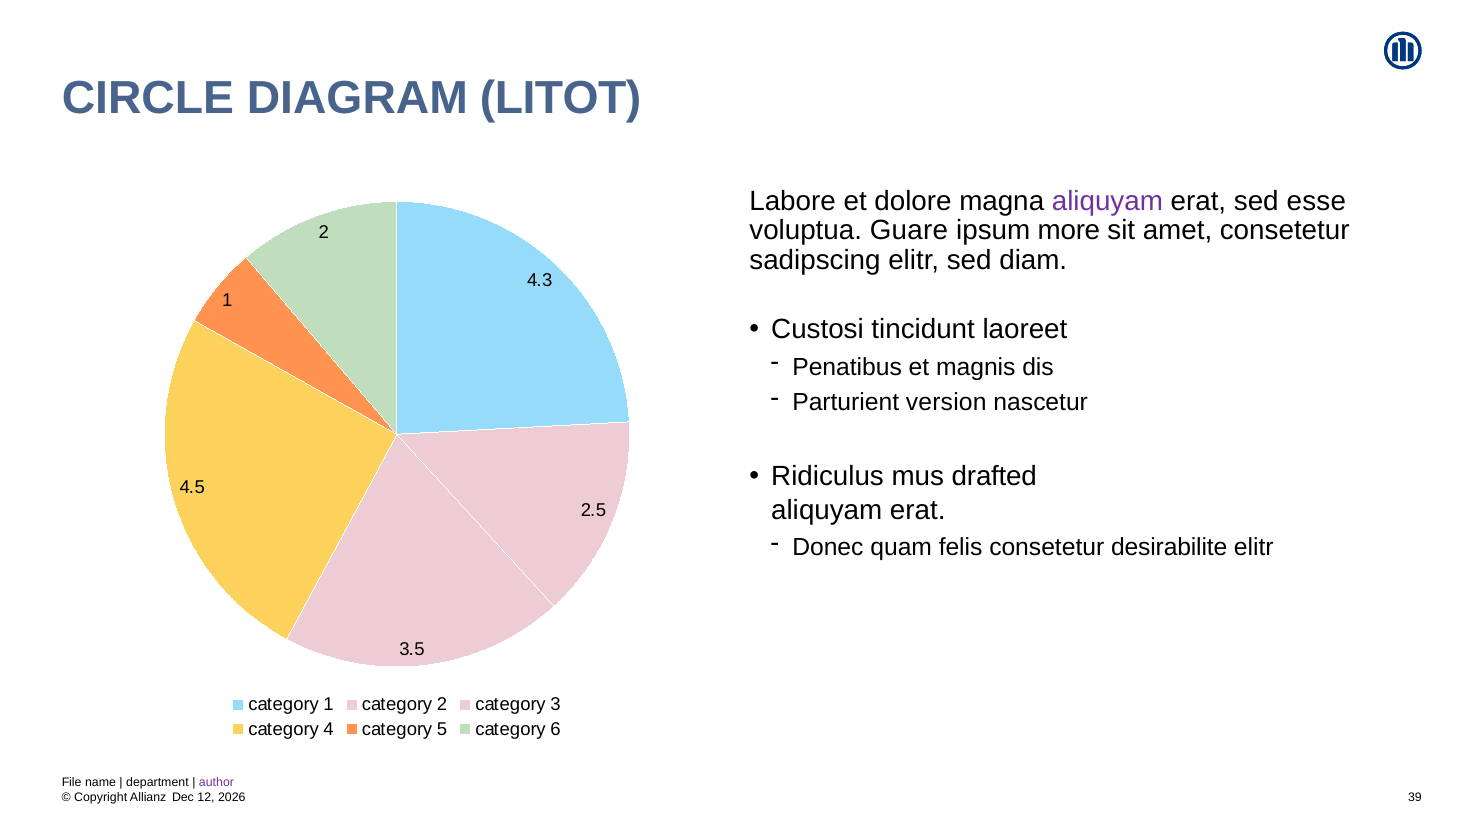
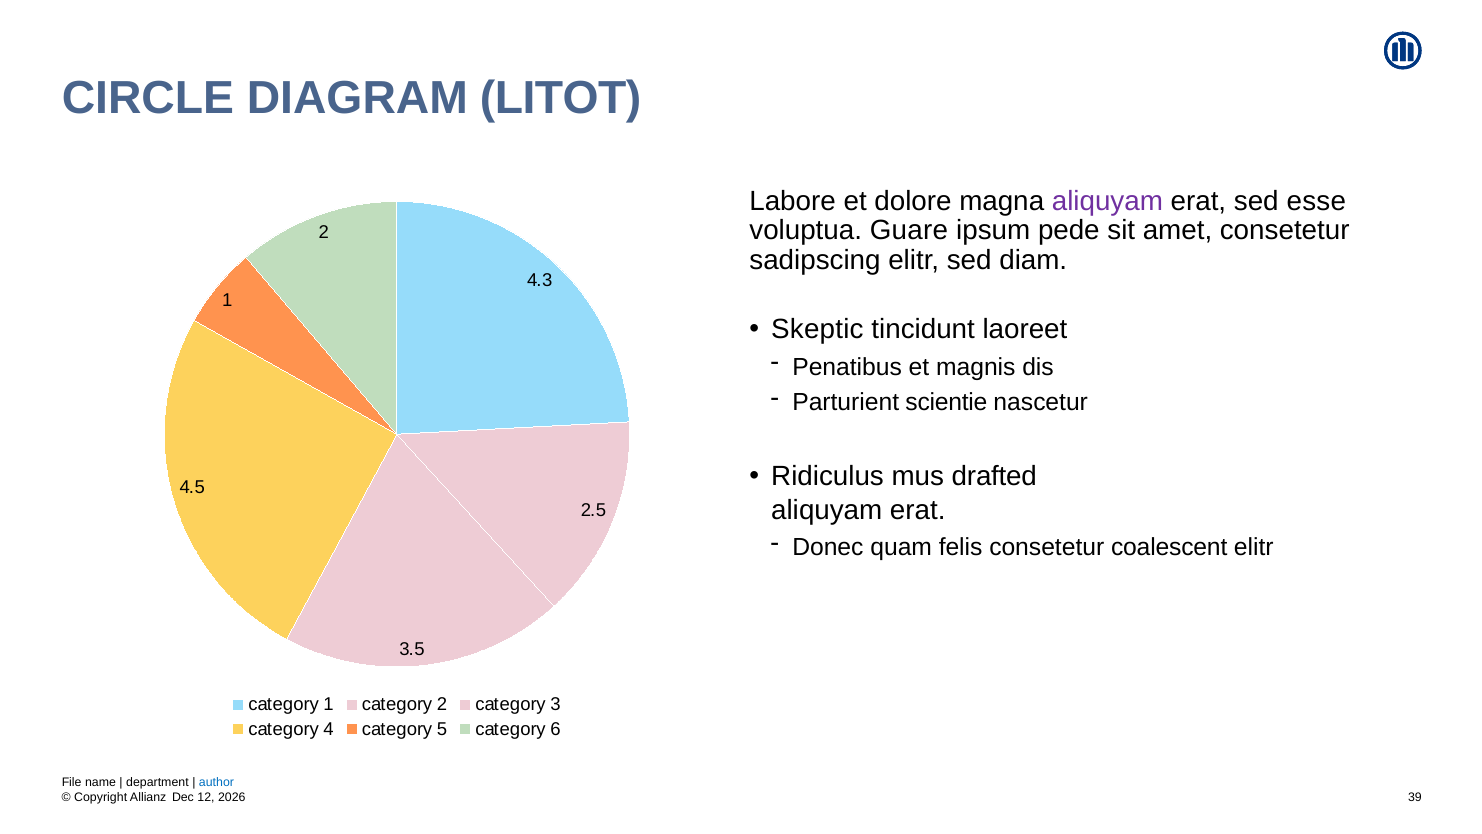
more: more -> pede
Custosi: Custosi -> Skeptic
version: version -> scientie
desirabilite: desirabilite -> coalescent
author colour: purple -> blue
